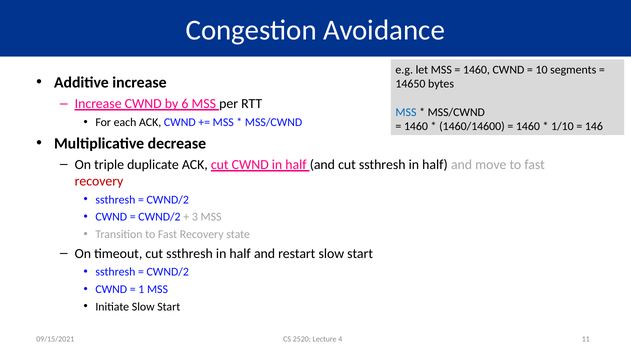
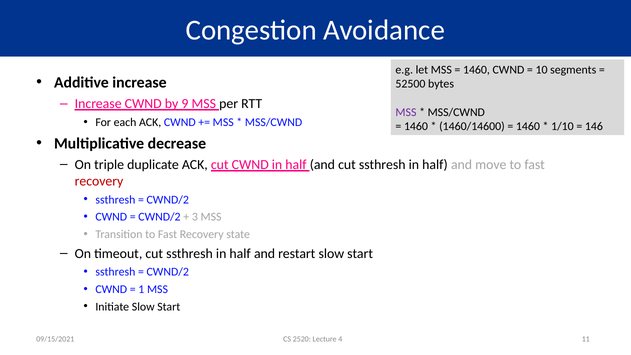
14650: 14650 -> 52500
6: 6 -> 9
MSS at (406, 112) colour: blue -> purple
